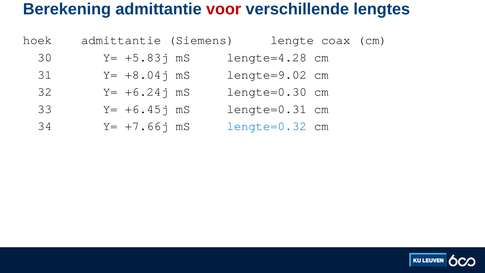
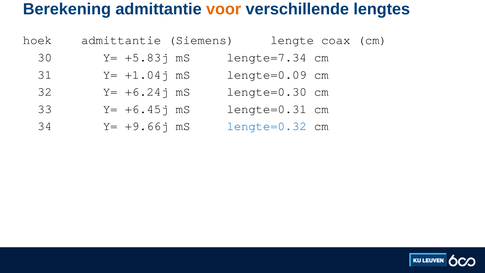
voor colour: red -> orange
lengte=4.28: lengte=4.28 -> lengte=7.34
+8.04j: +8.04j -> +1.04j
lengte=9.02: lengte=9.02 -> lengte=0.09
+7.66j: +7.66j -> +9.66j
